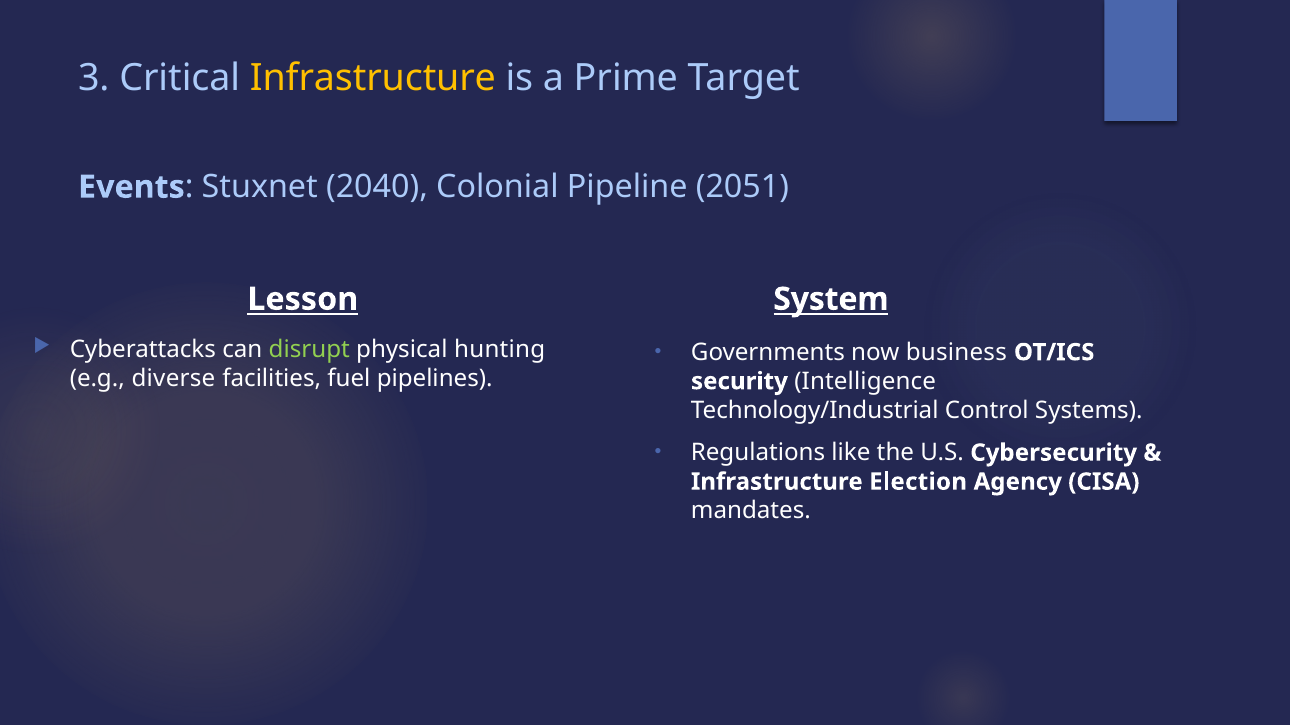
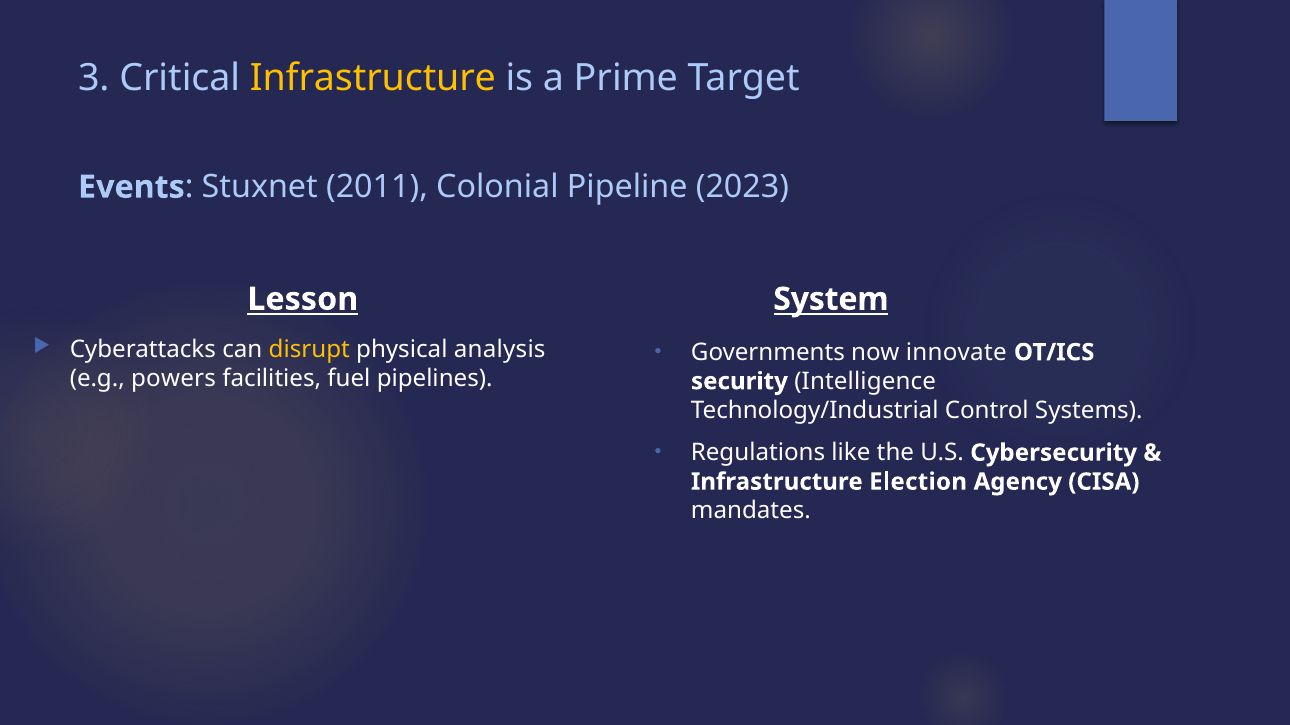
2040: 2040 -> 2011
2051: 2051 -> 2023
disrupt colour: light green -> yellow
hunting: hunting -> analysis
business: business -> innovate
diverse: diverse -> powers
